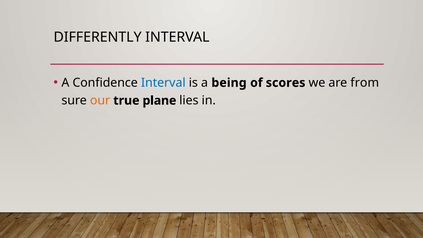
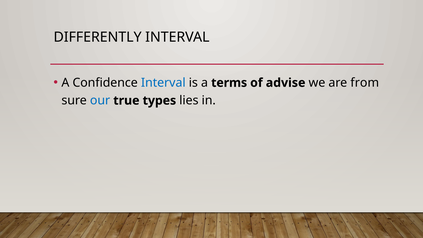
being: being -> terms
scores: scores -> advise
our colour: orange -> blue
plane: plane -> types
